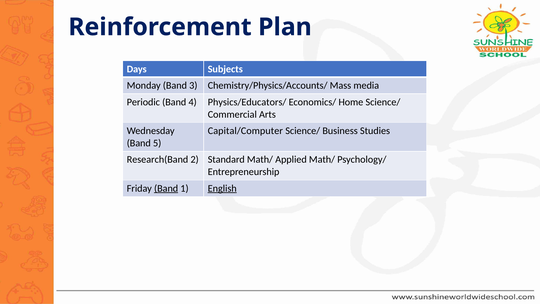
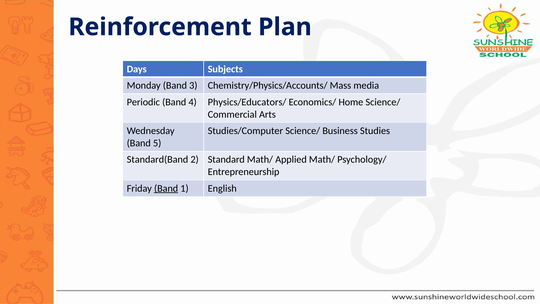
Capital/Computer: Capital/Computer -> Studies/Computer
Research(Band: Research(Band -> Standard(Band
English underline: present -> none
